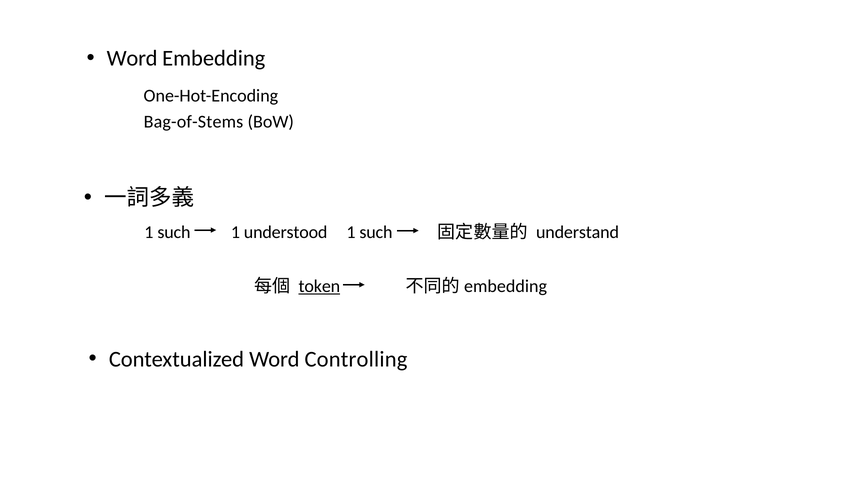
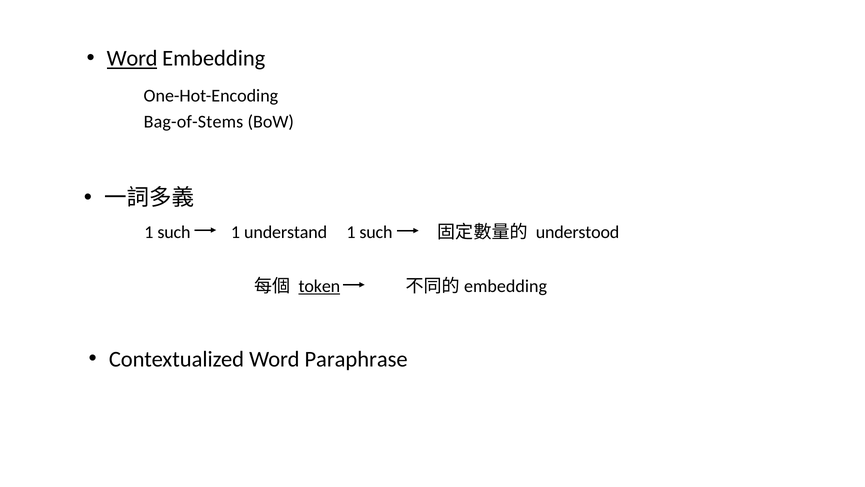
Word at (132, 58) underline: none -> present
understood: understood -> understand
understand: understand -> understood
Controlling: Controlling -> Paraphrase
